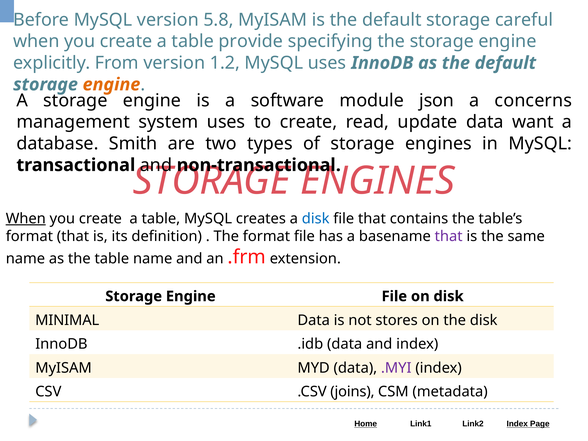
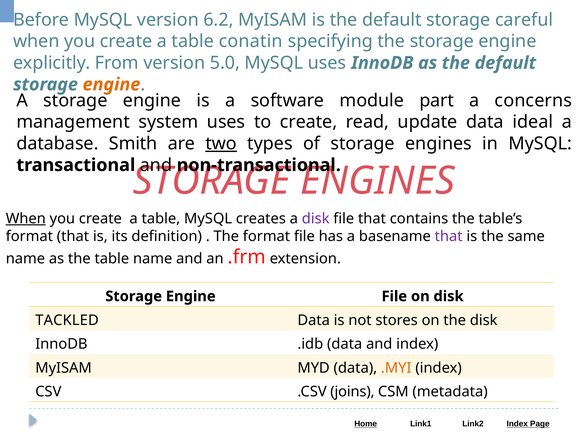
5.8: 5.8 -> 6.2
provide: provide -> conatin
1.2: 1.2 -> 5.0
json: json -> part
want: want -> ideal
two underline: none -> present
disk at (316, 219) colour: blue -> purple
MINIMAL: MINIMAL -> TACKLED
.MYI colour: purple -> orange
